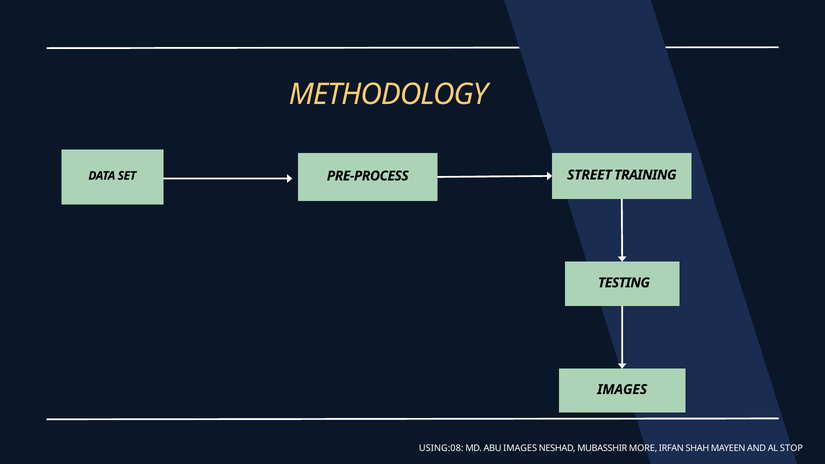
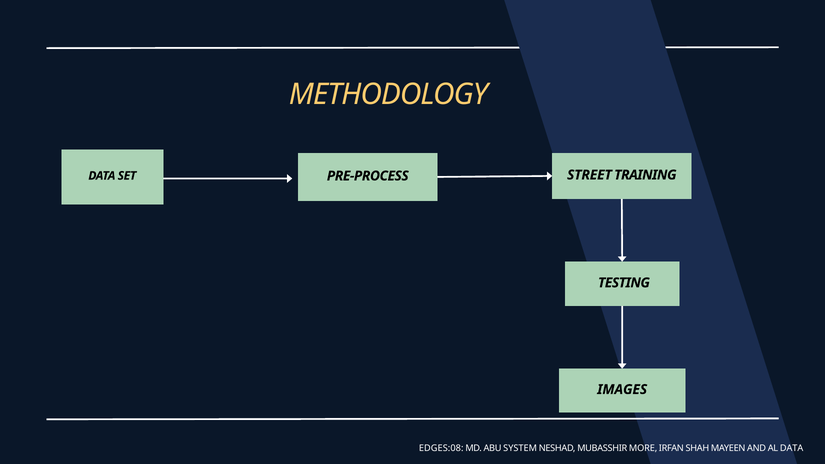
USING:08: USING:08 -> EDGES:08
ABU IMAGES: IMAGES -> SYSTEM
AL STOP: STOP -> DATA
